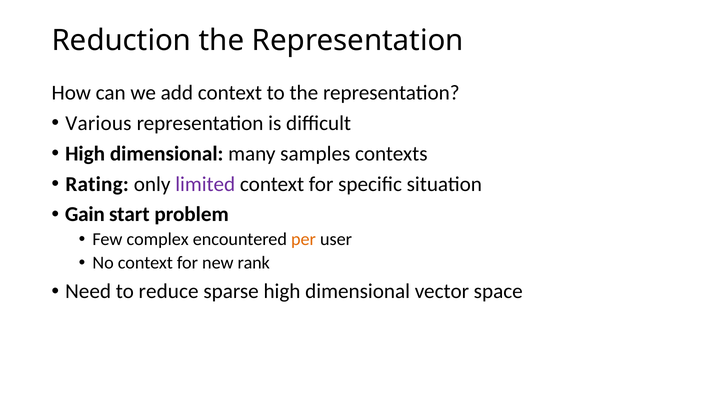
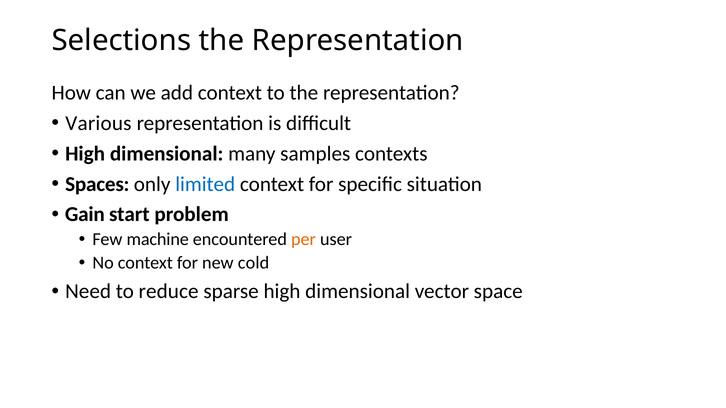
Reduction: Reduction -> Selections
Rating: Rating -> Spaces
limited colour: purple -> blue
complex: complex -> machine
rank: rank -> cold
